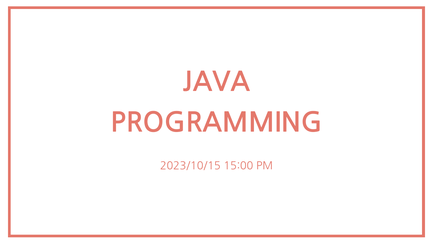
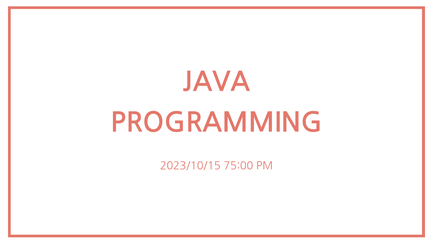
15:00: 15:00 -> 75:00
